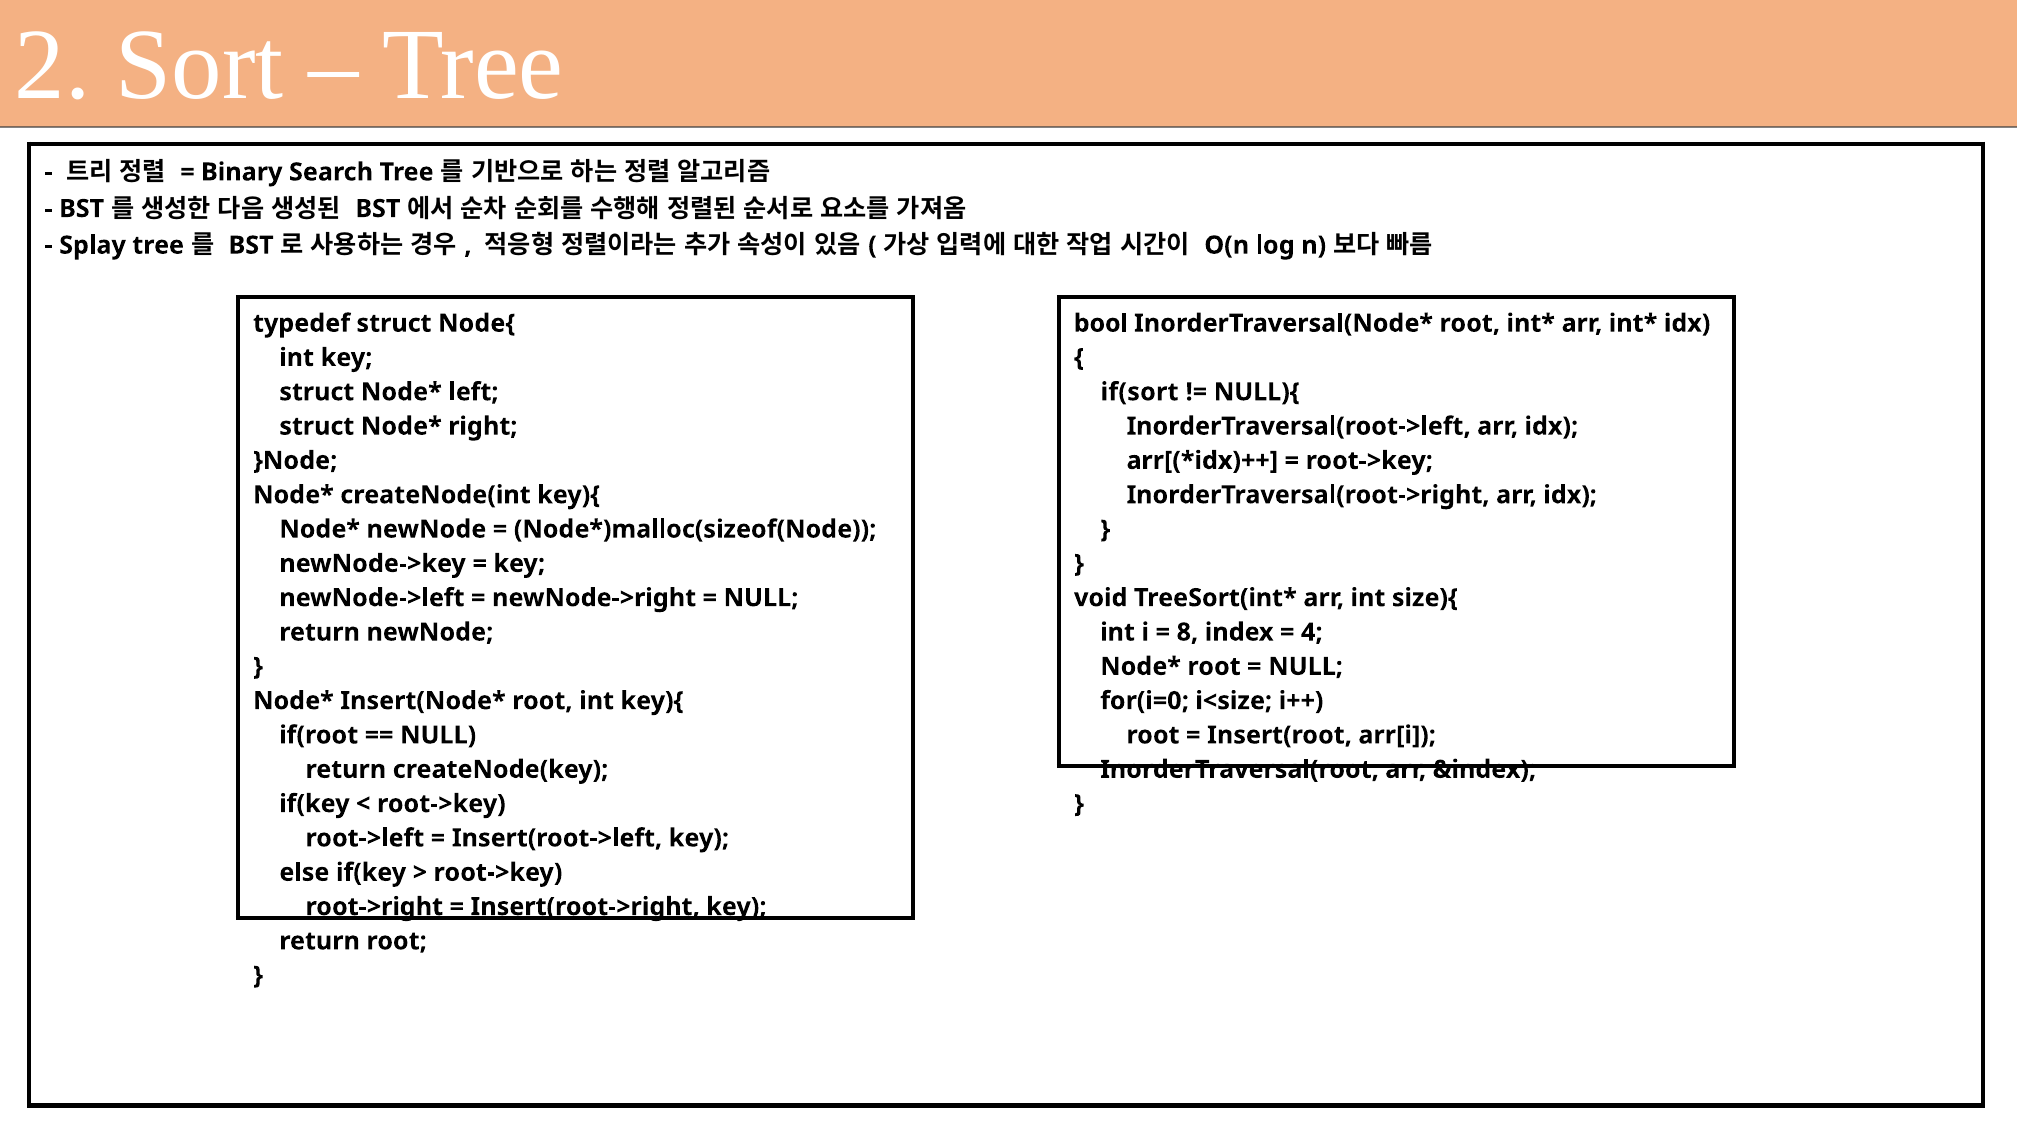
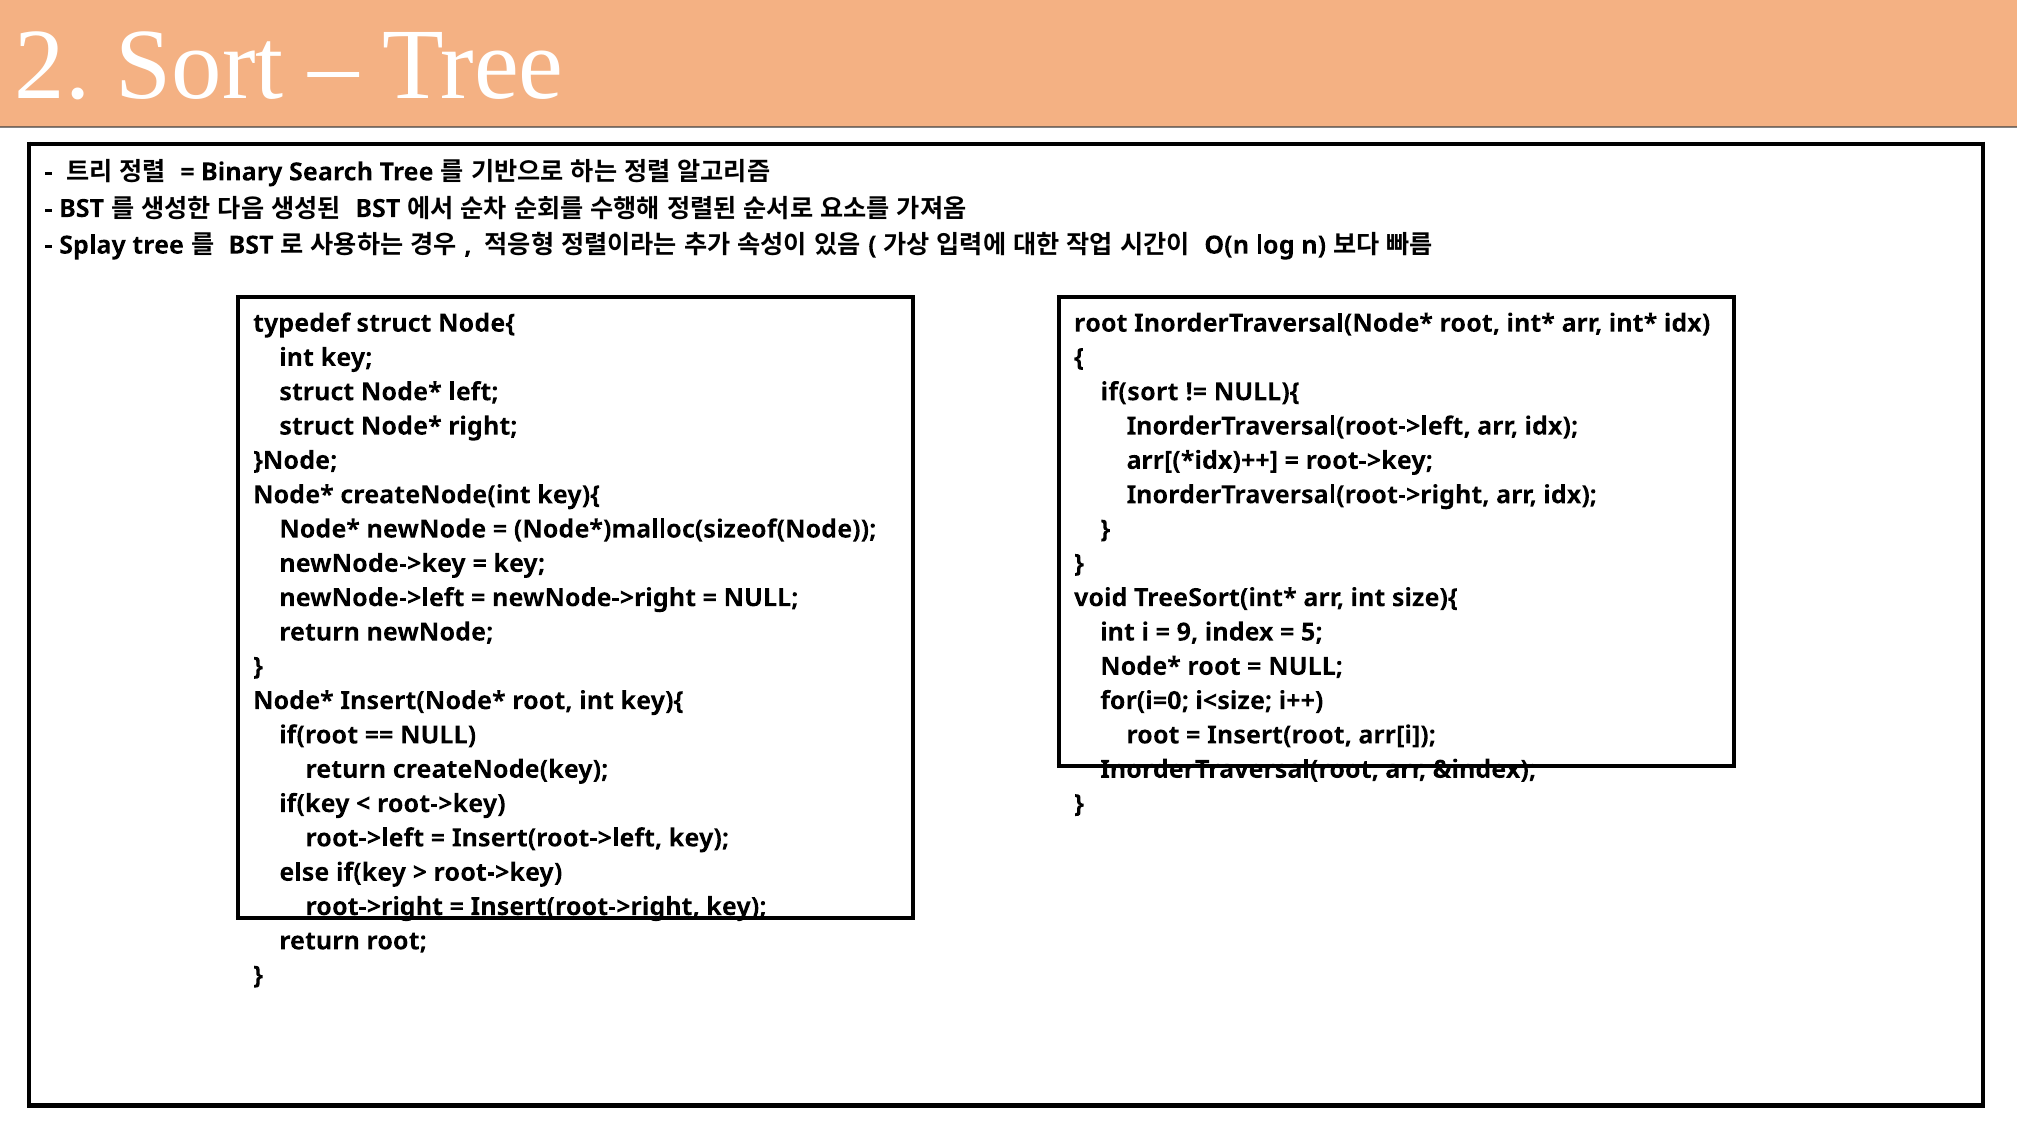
bool at (1101, 323): bool -> root
8: 8 -> 9
4: 4 -> 5
